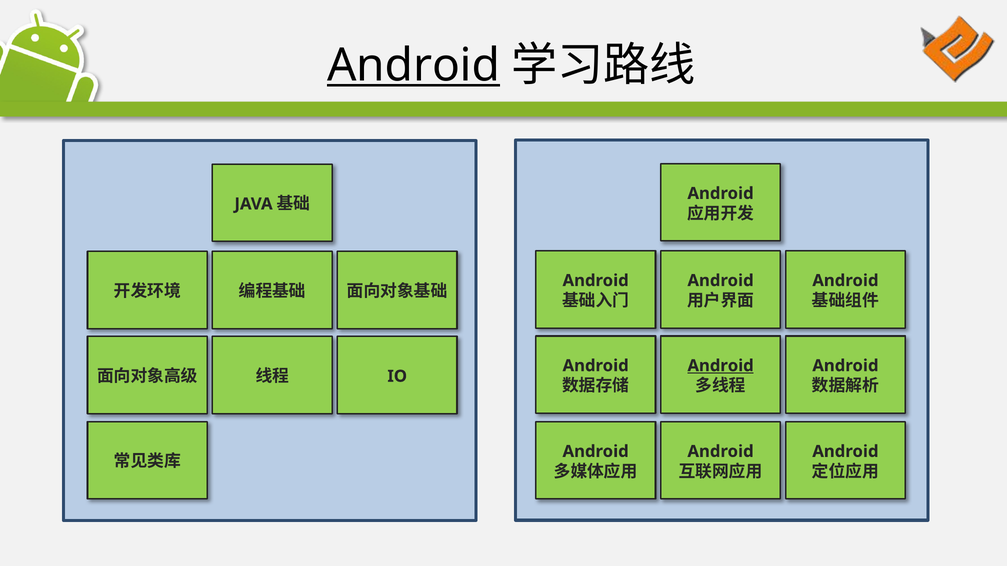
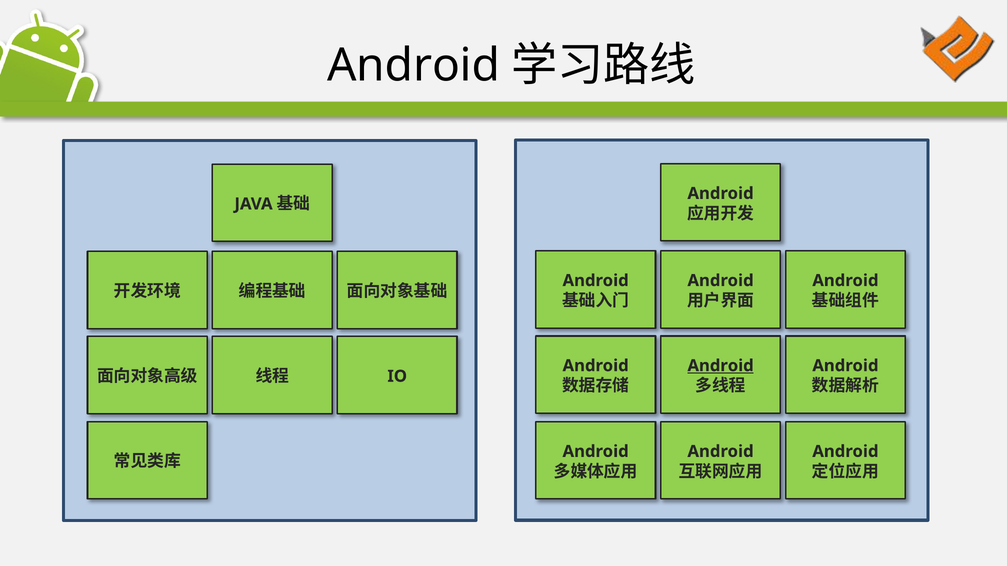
Android at (414, 65) underline: present -> none
